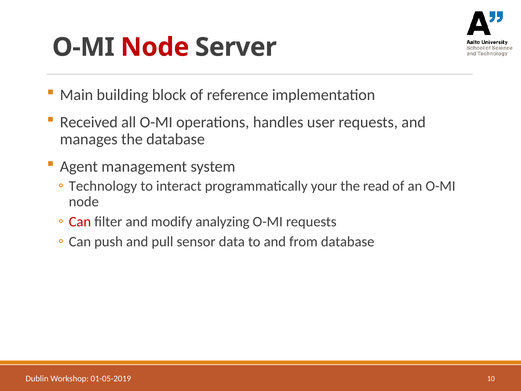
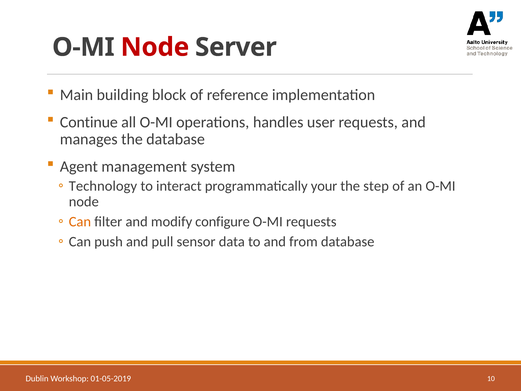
Received: Received -> Continue
read: read -> step
Can at (80, 222) colour: red -> orange
analyzing: analyzing -> configure
